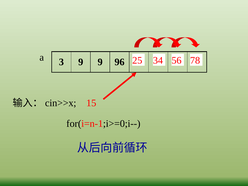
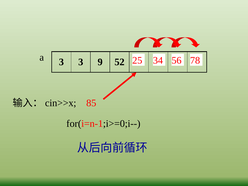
3 9: 9 -> 3
96: 96 -> 52
15: 15 -> 85
